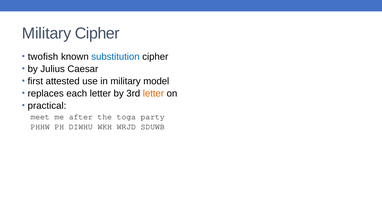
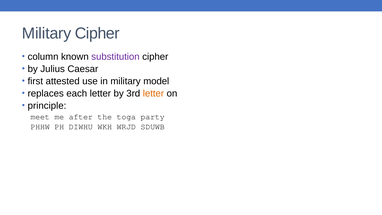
twofish: twofish -> column
substitution colour: blue -> purple
practical: practical -> principle
